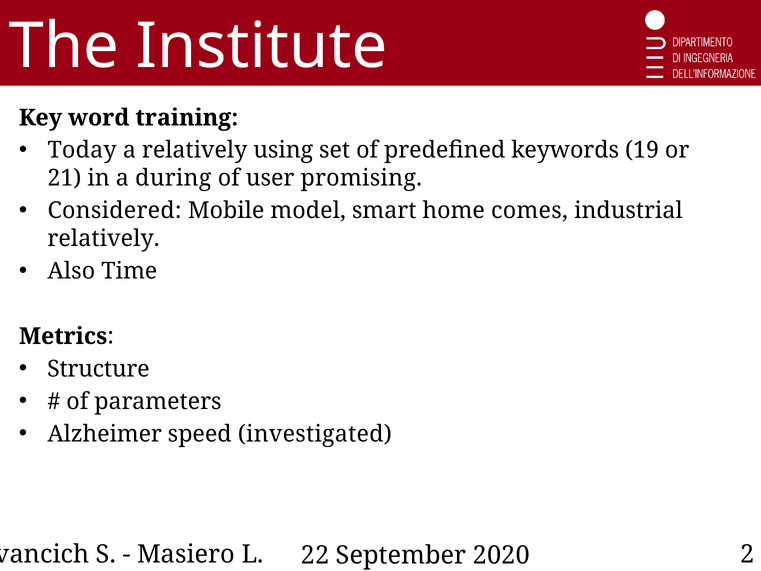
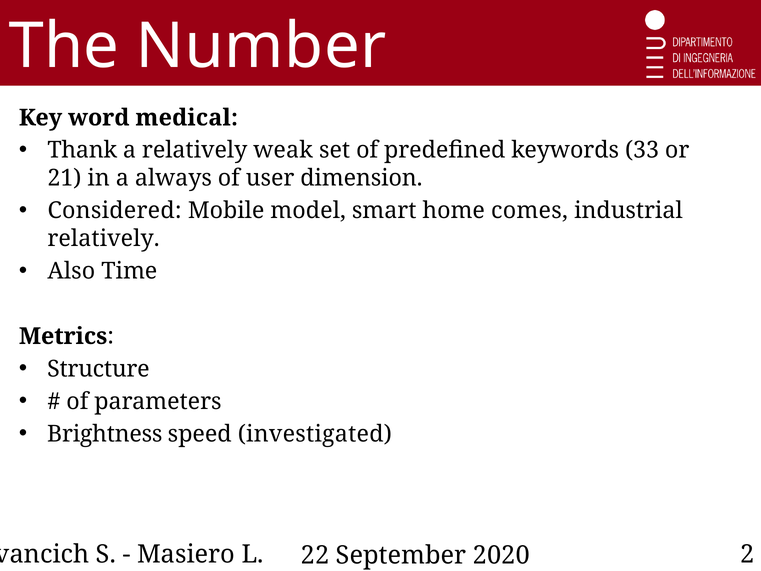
Institute: Institute -> Number
training: training -> medical
Today: Today -> Thank
using: using -> weak
19: 19 -> 33
during: during -> always
promising: promising -> dimension
Alzheimer: Alzheimer -> Brightness
